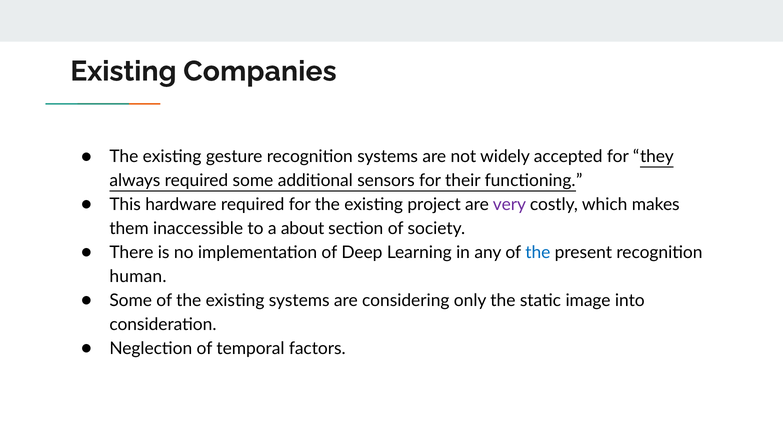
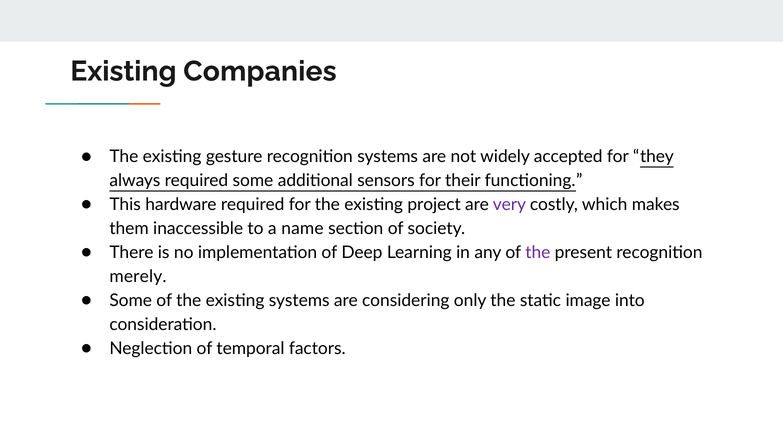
about: about -> name
the at (538, 253) colour: blue -> purple
human: human -> merely
